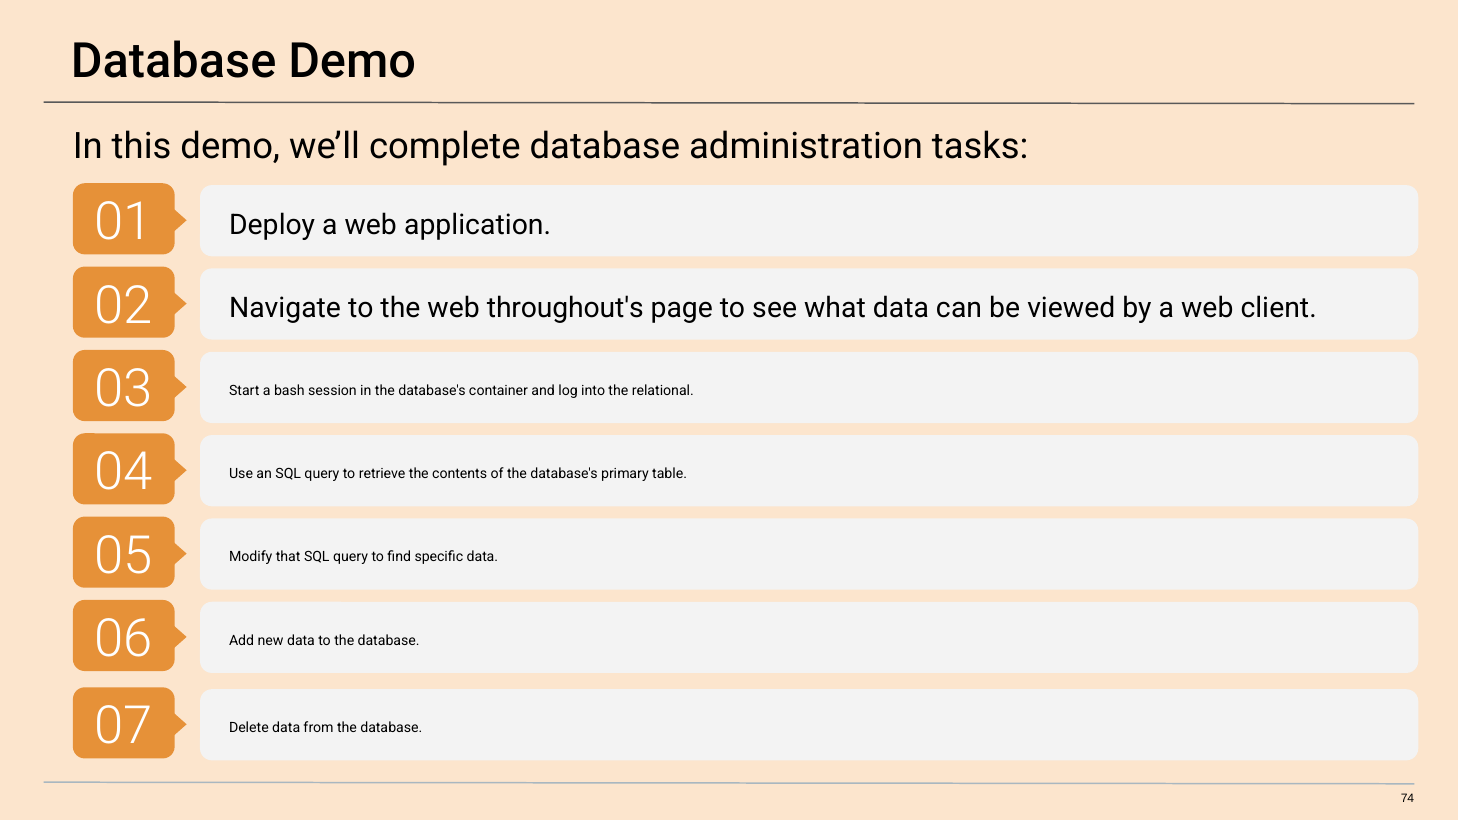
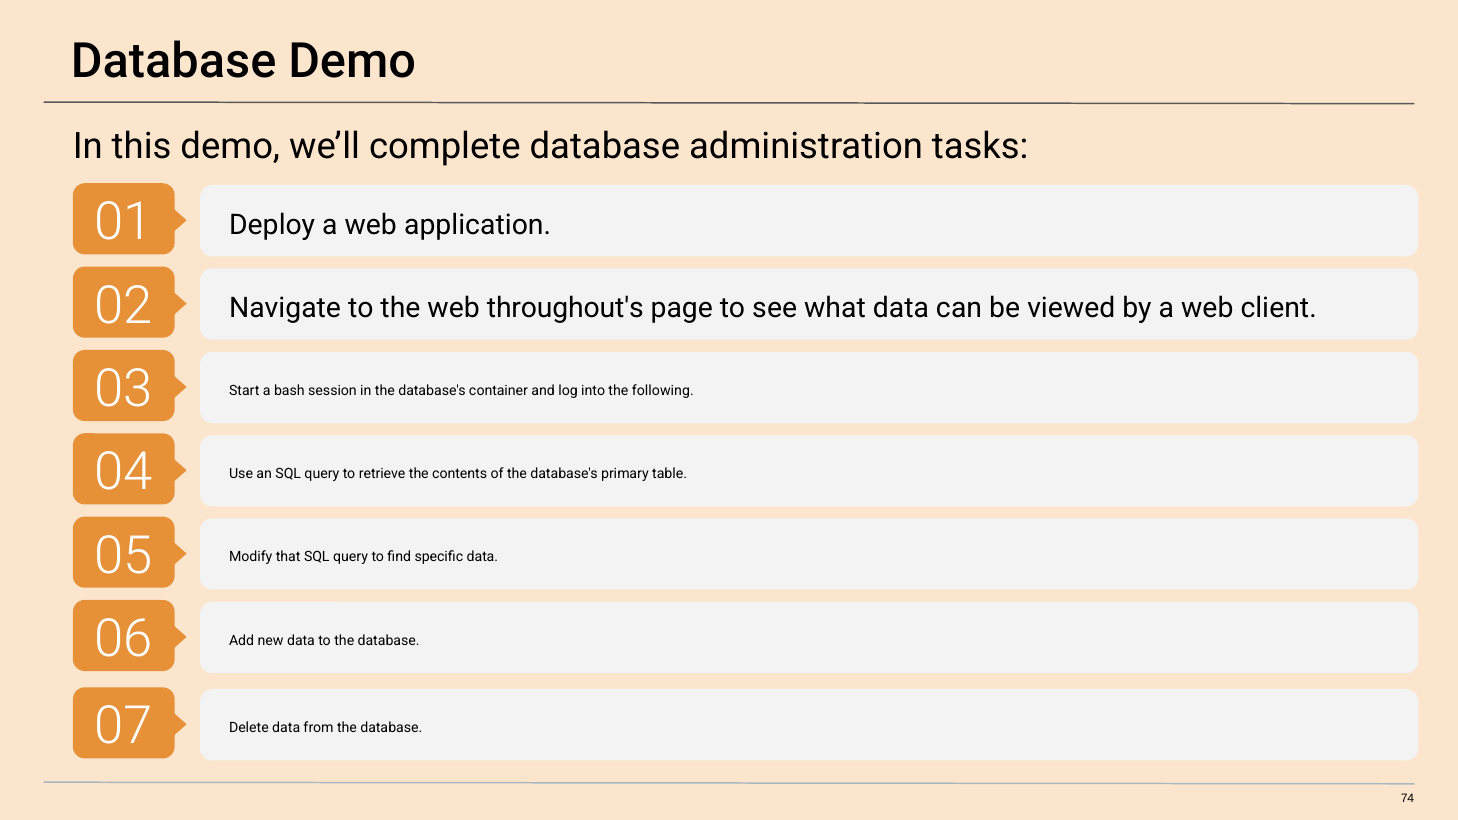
relational: relational -> following
